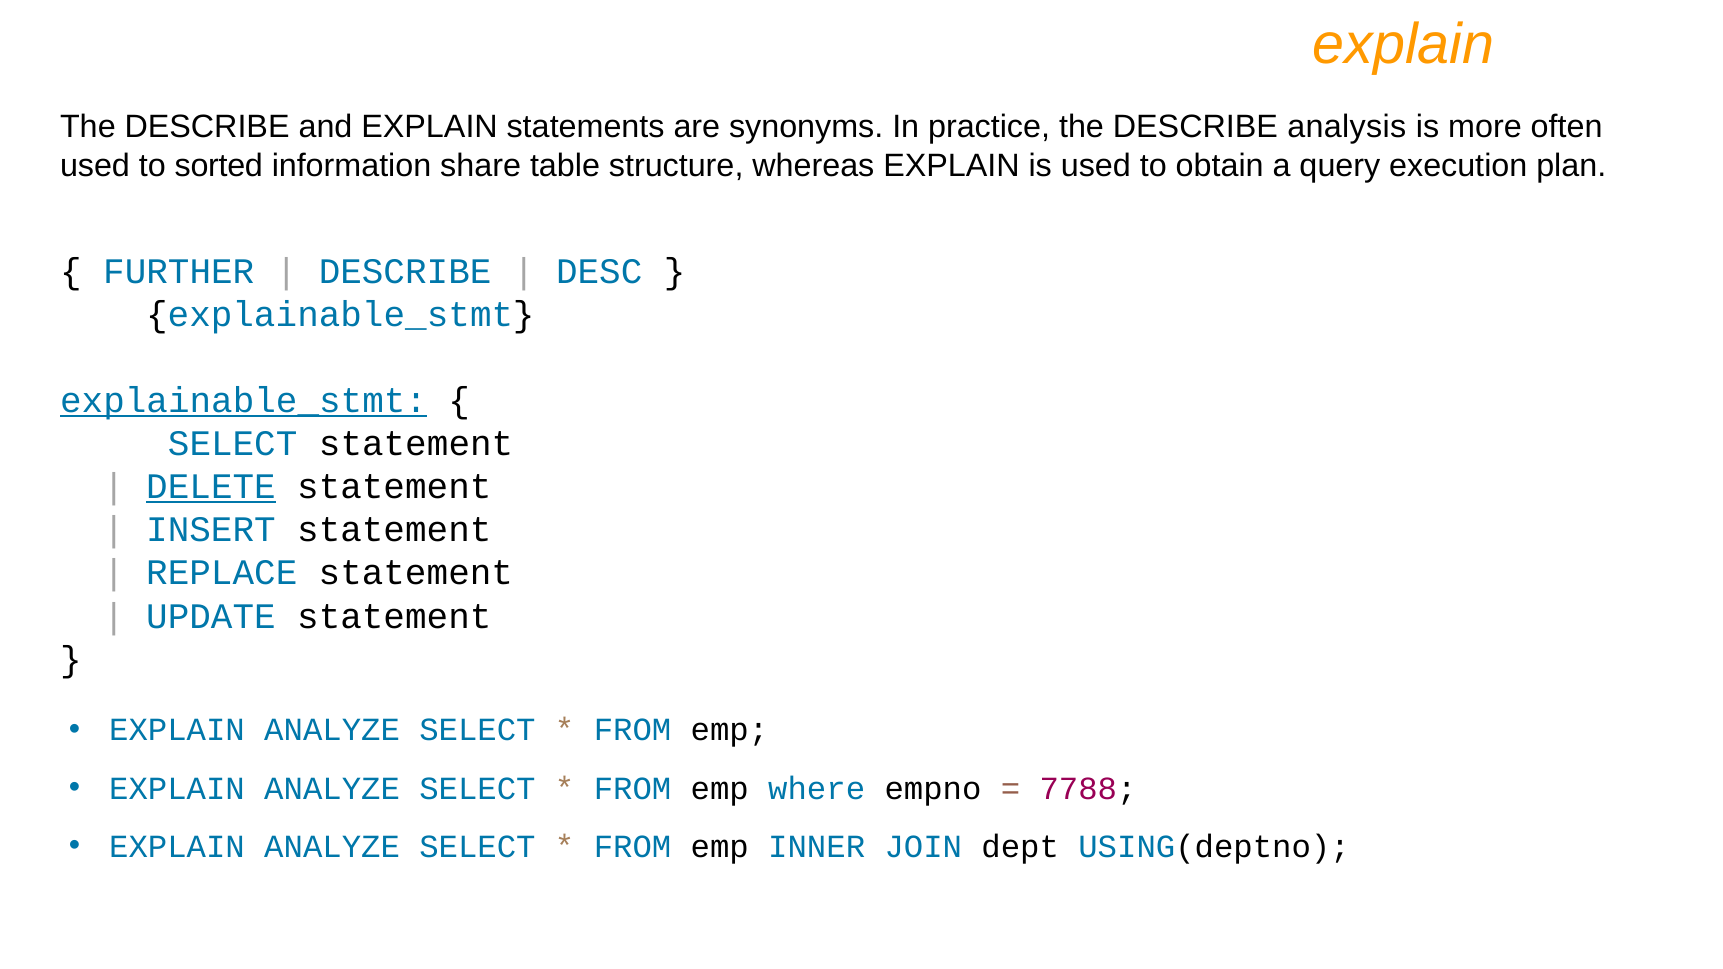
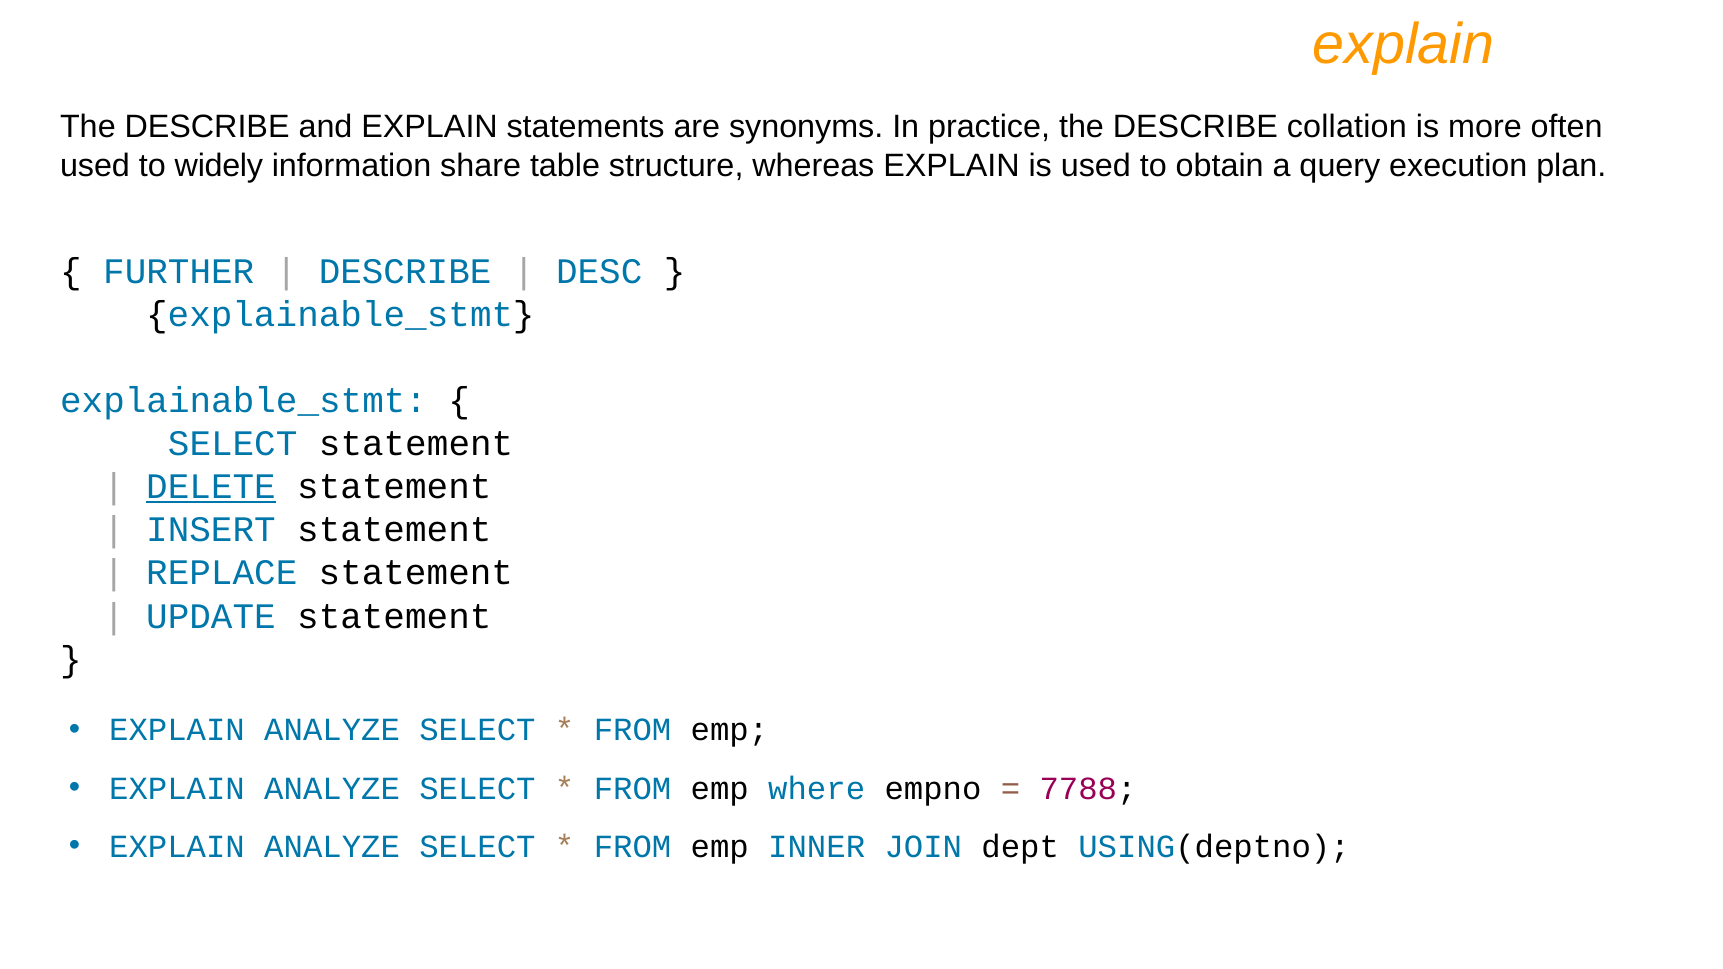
analysis: analysis -> collation
sorted: sorted -> widely
explainable_stmt at (244, 401) underline: present -> none
